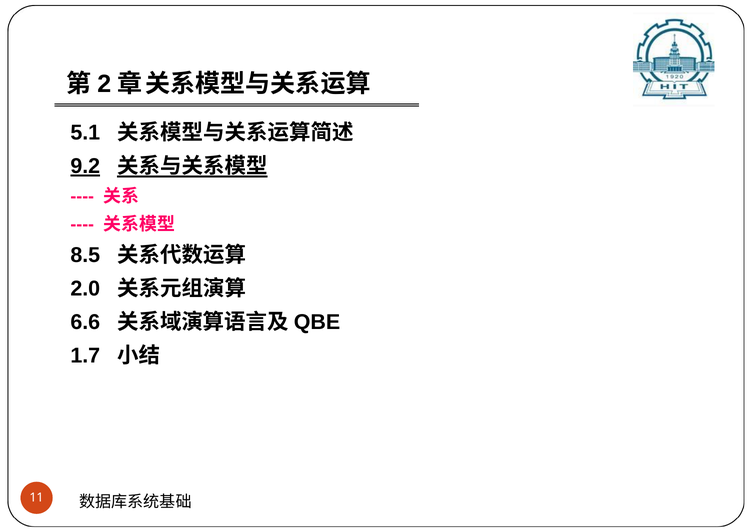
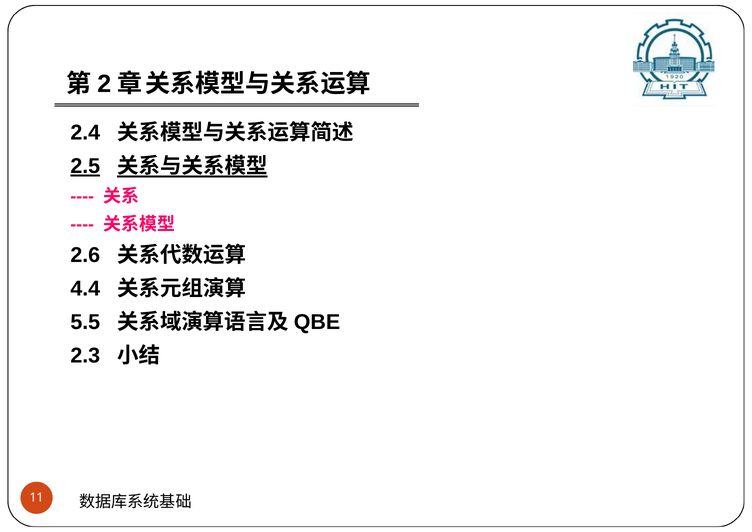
5.1: 5.1 -> 2.4
9.2: 9.2 -> 2.5
8.5: 8.5 -> 2.6
2.0: 2.0 -> 4.4
6.6: 6.6 -> 5.5
1.7: 1.7 -> 2.3
